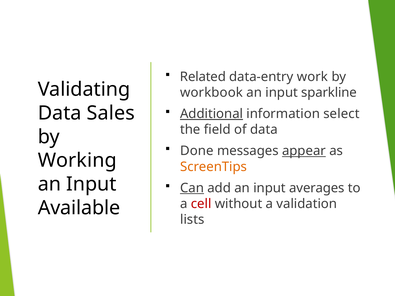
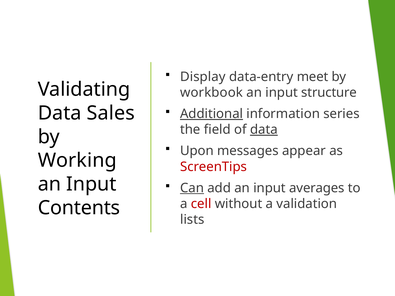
Related: Related -> Display
work: work -> meet
sparkline: sparkline -> structure
select: select -> series
data at (264, 130) underline: none -> present
Done: Done -> Upon
appear underline: present -> none
ScreenTips colour: orange -> red
Available: Available -> Contents
